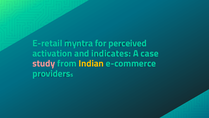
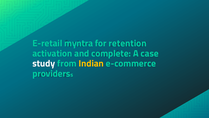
perceived: perceived -> retention
indicates: indicates -> complete
study colour: pink -> white
